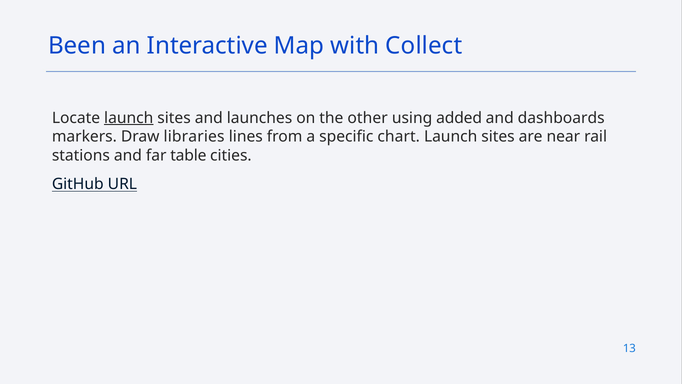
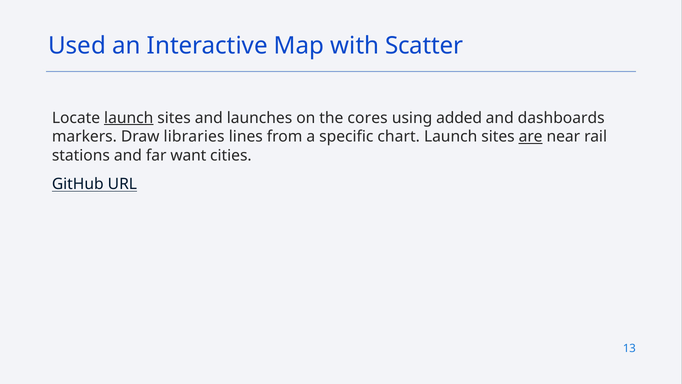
Been: Been -> Used
Collect: Collect -> Scatter
other: other -> cores
are underline: none -> present
table: table -> want
